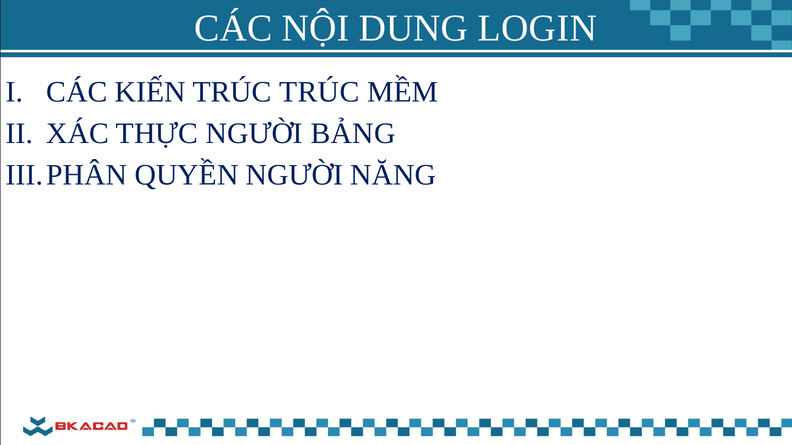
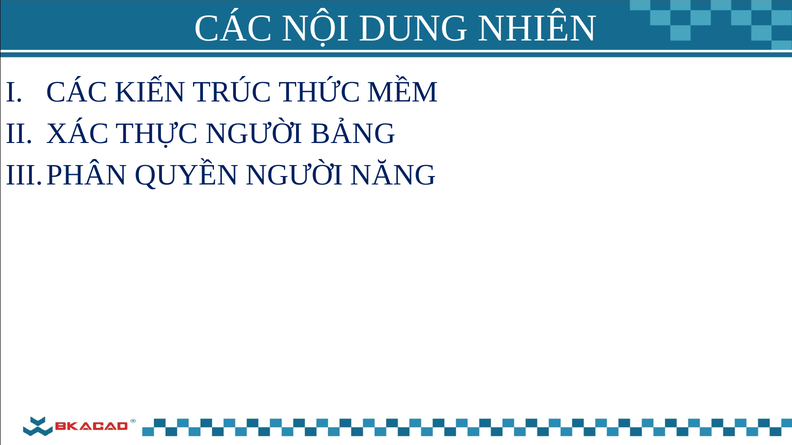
LOGIN: LOGIN -> NHIÊN
TRÚC TRÚC: TRÚC -> THỨC
